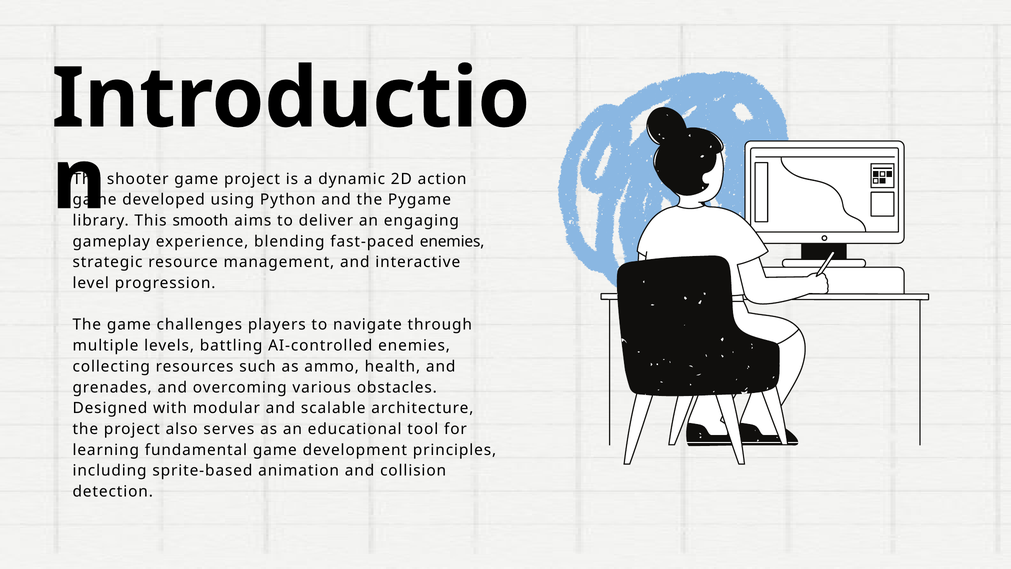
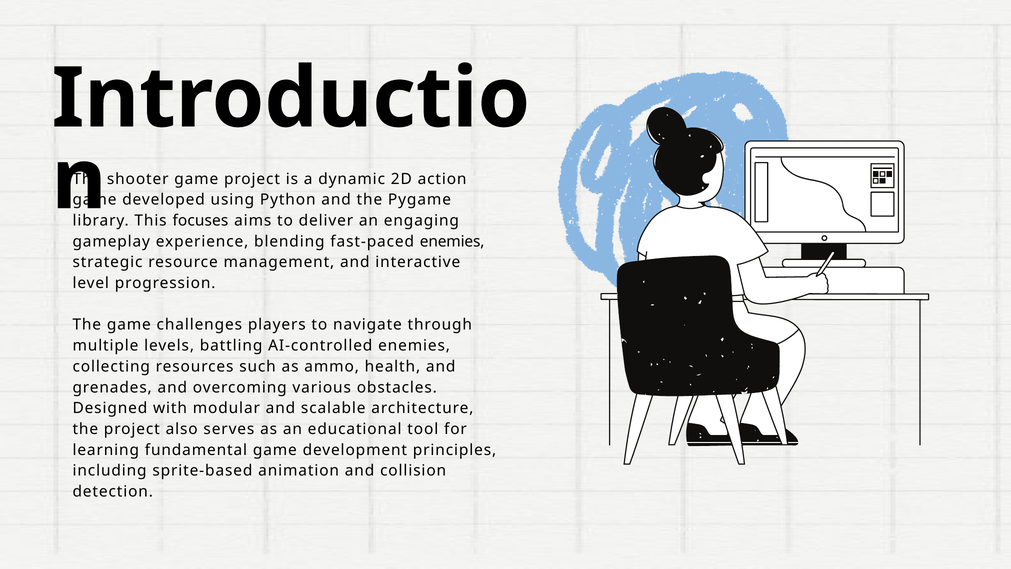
smooth: smooth -> focuses
